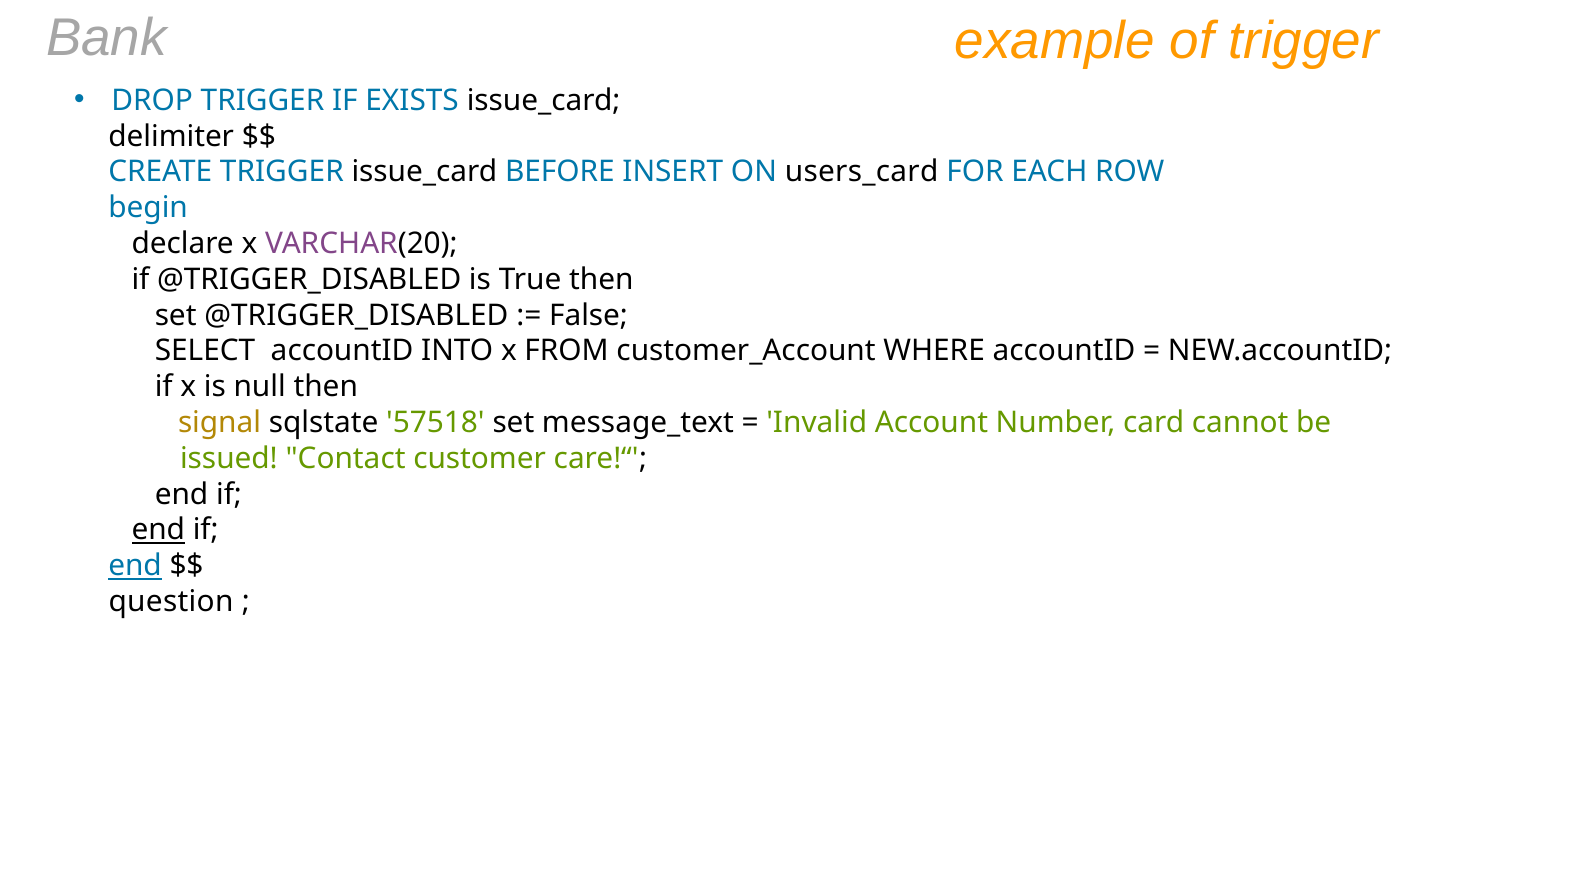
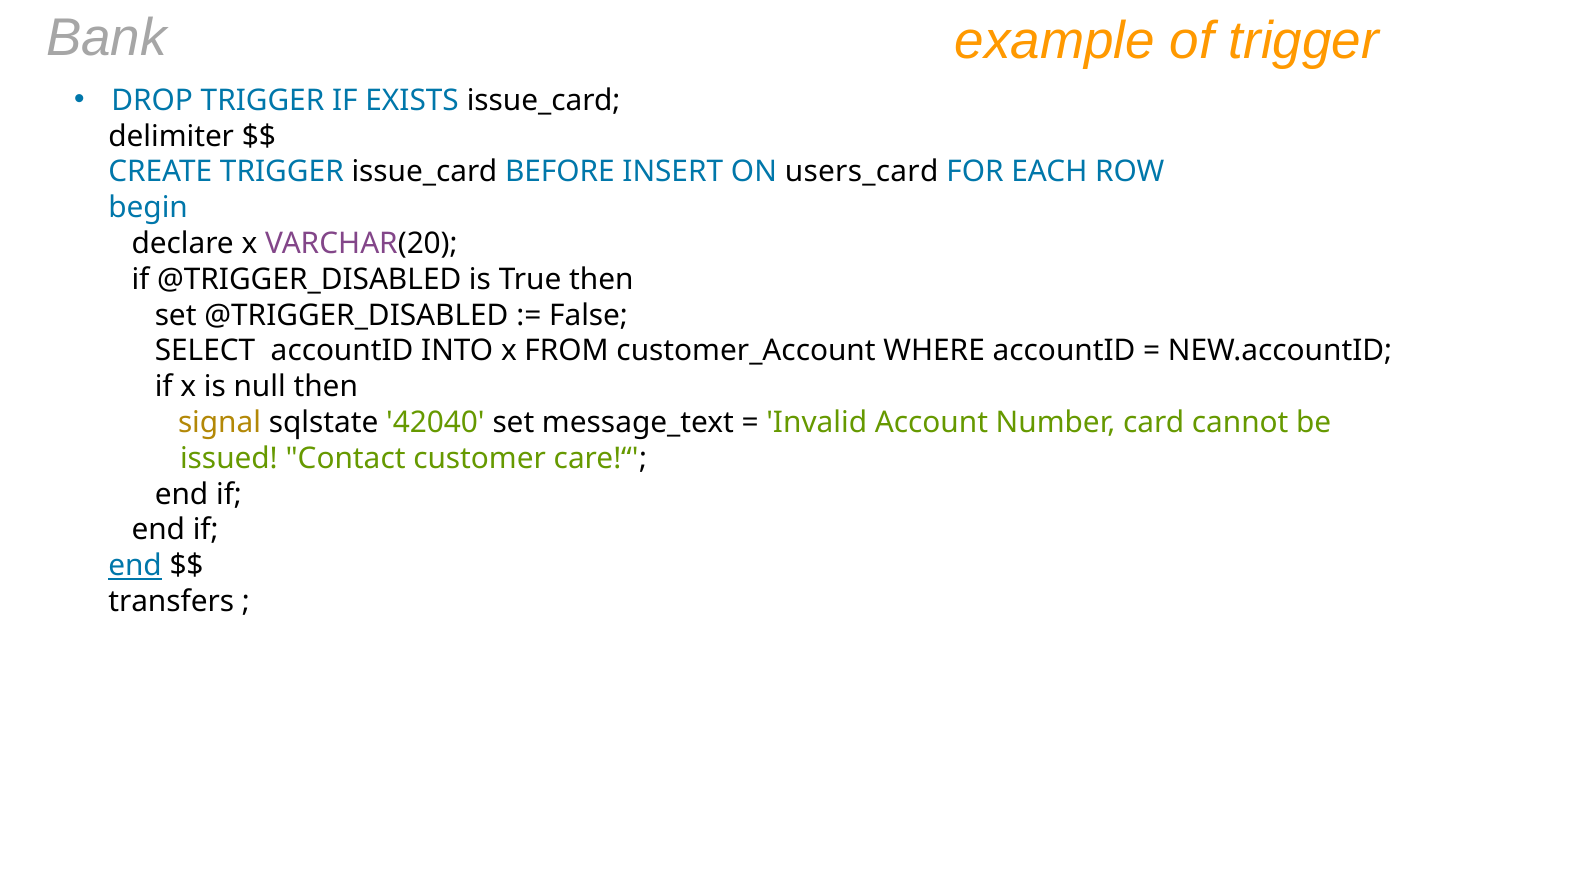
57518: 57518 -> 42040
end at (158, 530) underline: present -> none
question: question -> transfers
